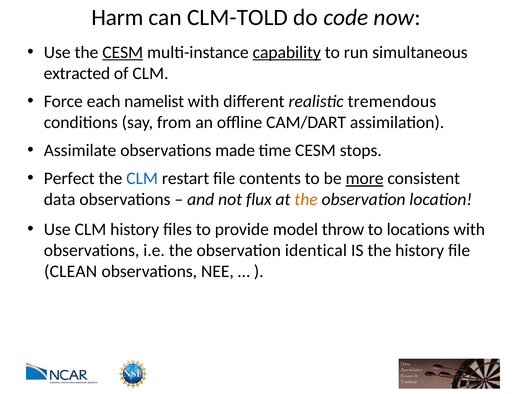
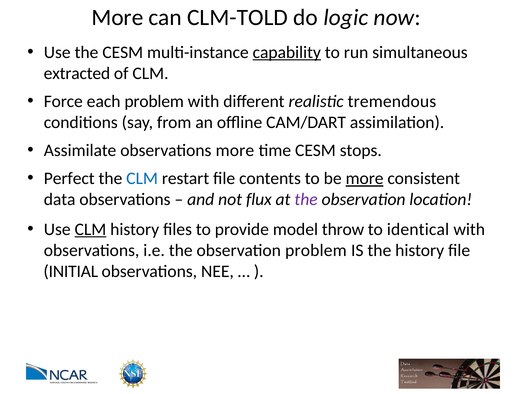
Harm at (117, 18): Harm -> More
code: code -> logic
CESM at (123, 52) underline: present -> none
each namelist: namelist -> problem
observations made: made -> more
the at (306, 200) colour: orange -> purple
CLM at (90, 230) underline: none -> present
locations: locations -> identical
observation identical: identical -> problem
CLEAN: CLEAN -> INITIAL
